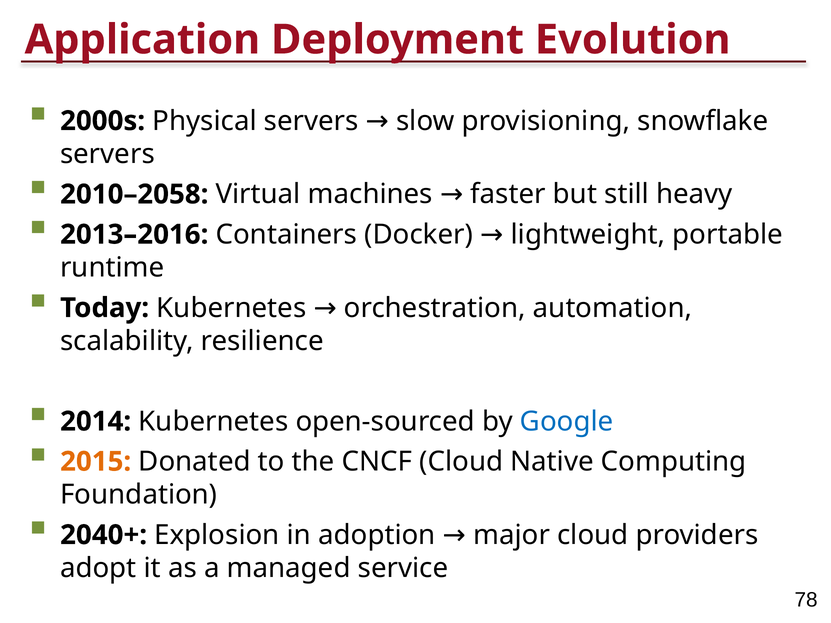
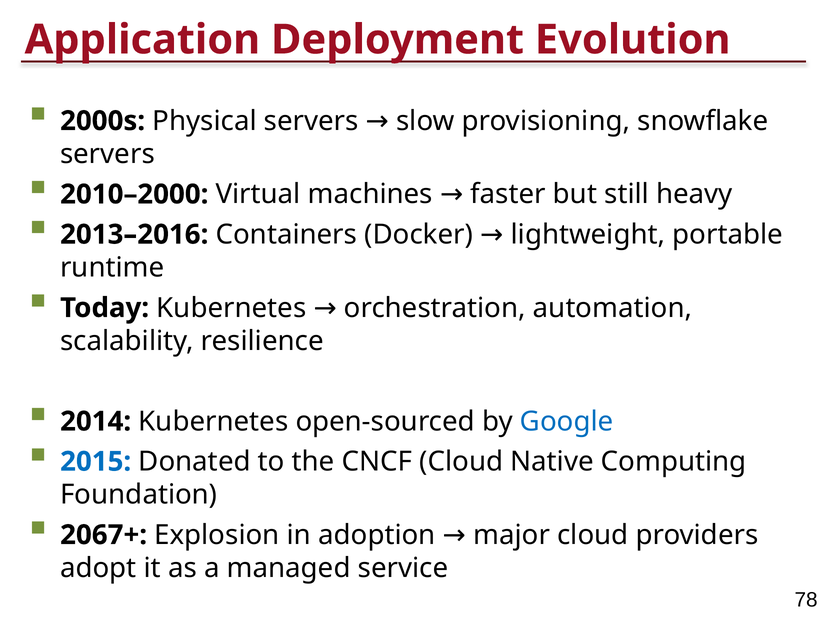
2010–2058: 2010–2058 -> 2010–2000
2015 colour: orange -> blue
2040+: 2040+ -> 2067+
